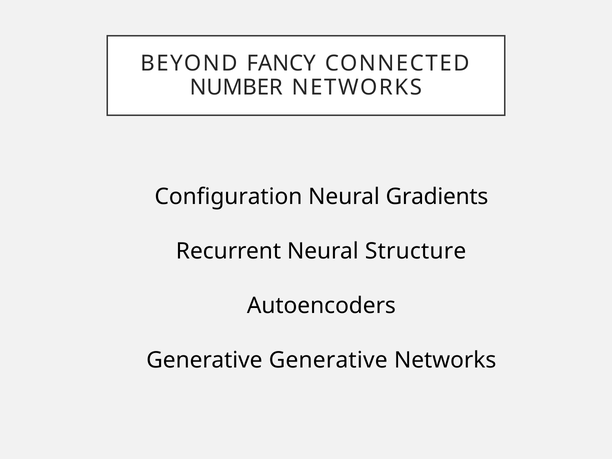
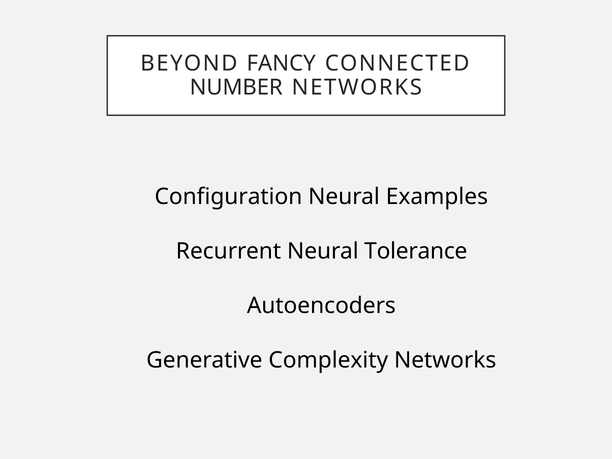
Gradients: Gradients -> Examples
Structure: Structure -> Tolerance
Generative Generative: Generative -> Complexity
